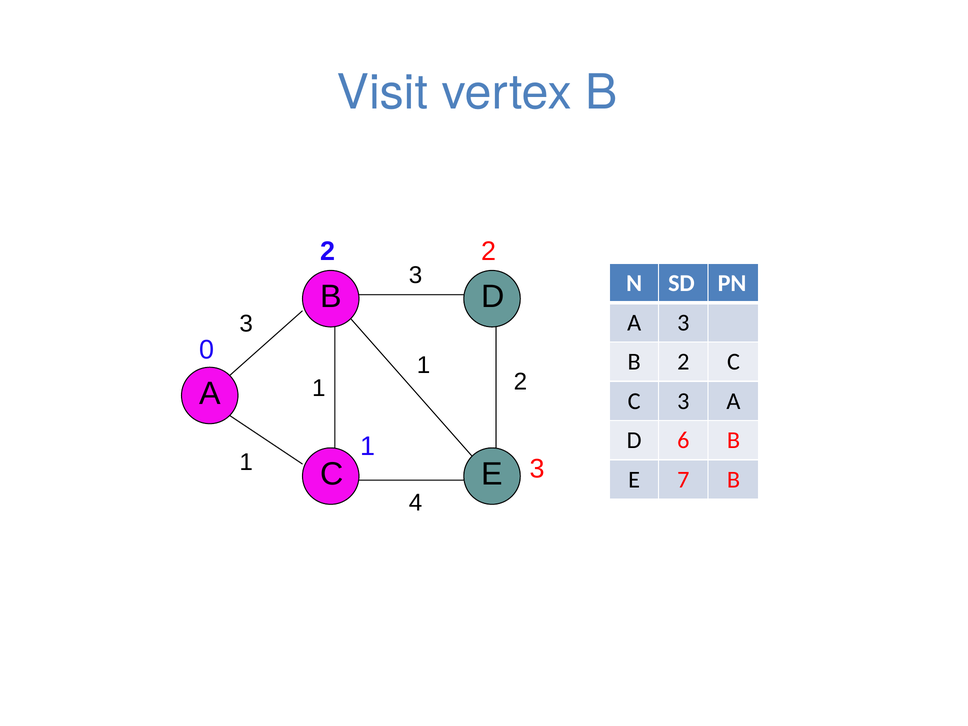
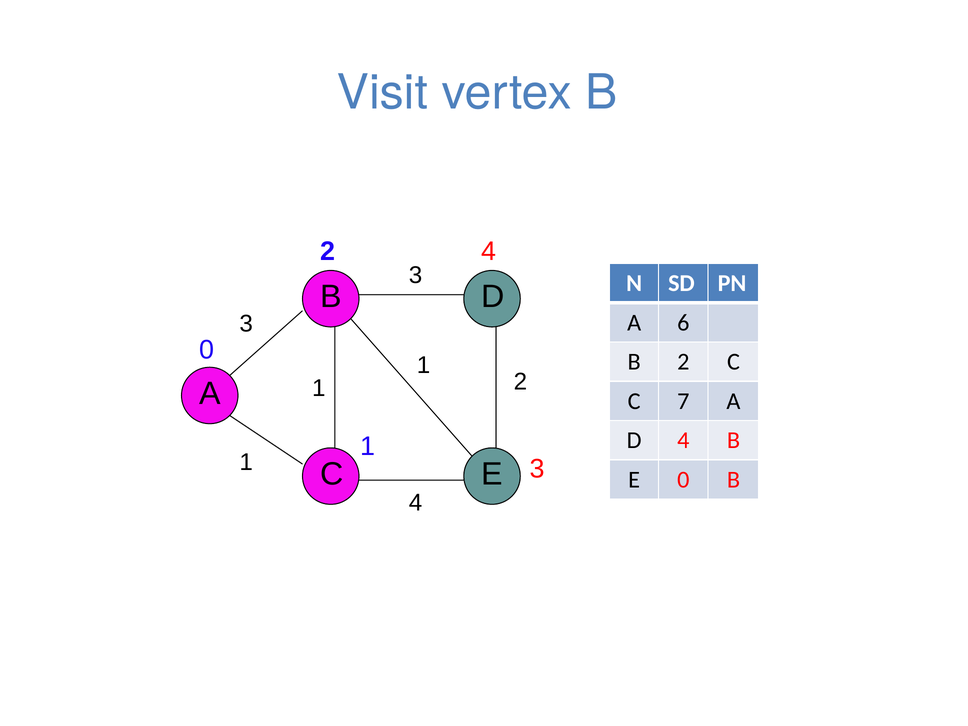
2 2: 2 -> 4
A 3: 3 -> 6
C 3: 3 -> 7
D 6: 6 -> 4
E 7: 7 -> 0
